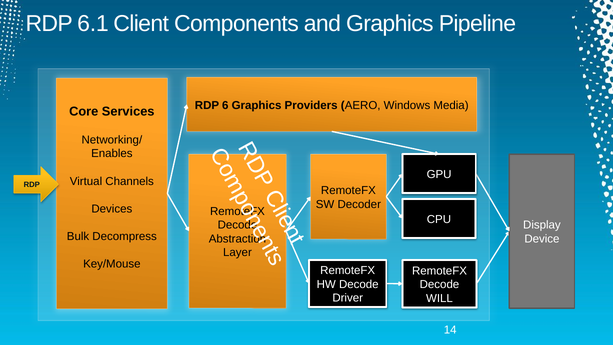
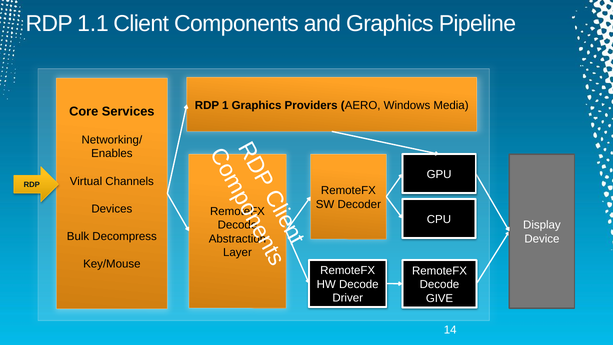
6.1: 6.1 -> 1.1
6: 6 -> 1
WILL: WILL -> GIVE
